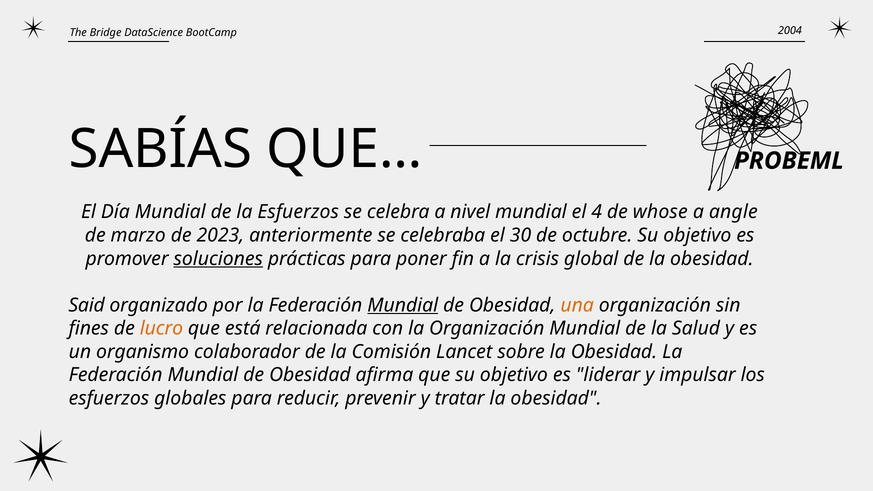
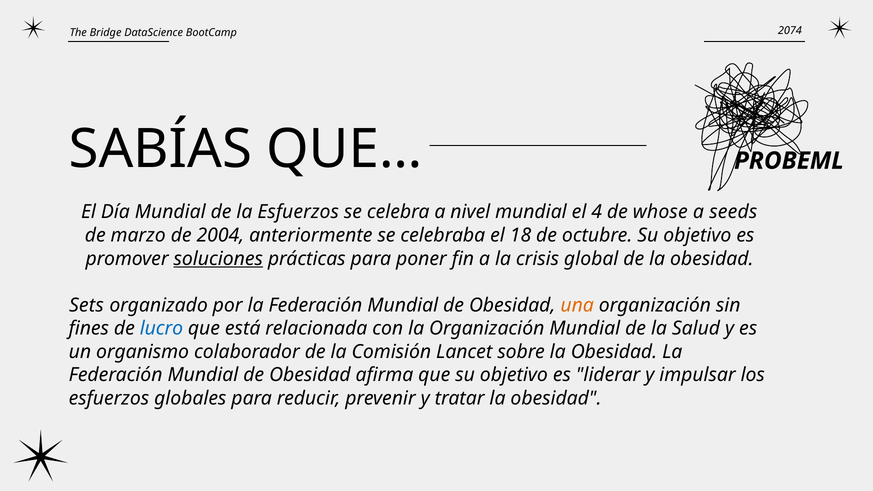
2004: 2004 -> 2074
angle: angle -> seeds
2023: 2023 -> 2004
30: 30 -> 18
Said: Said -> Sets
Mundial at (403, 305) underline: present -> none
lucro colour: orange -> blue
